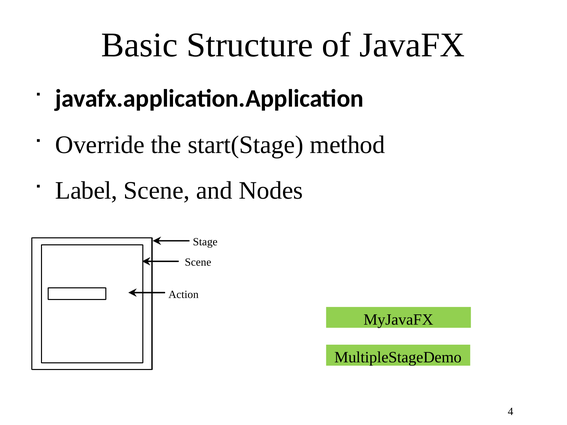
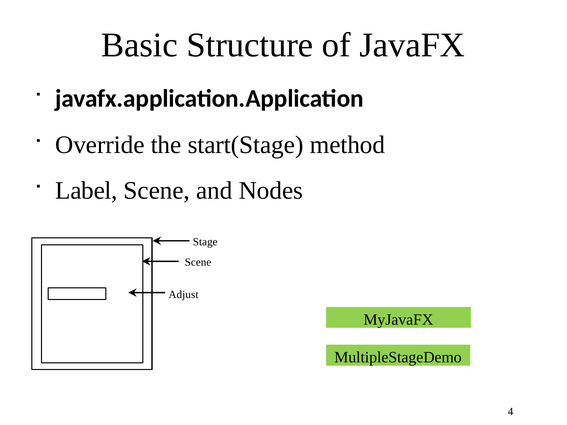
Action: Action -> Adjust
